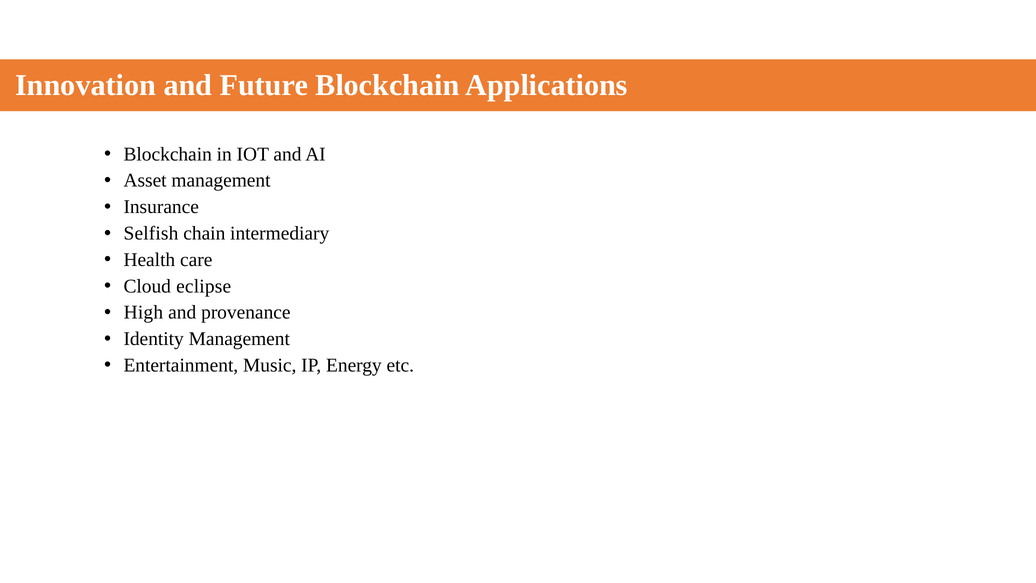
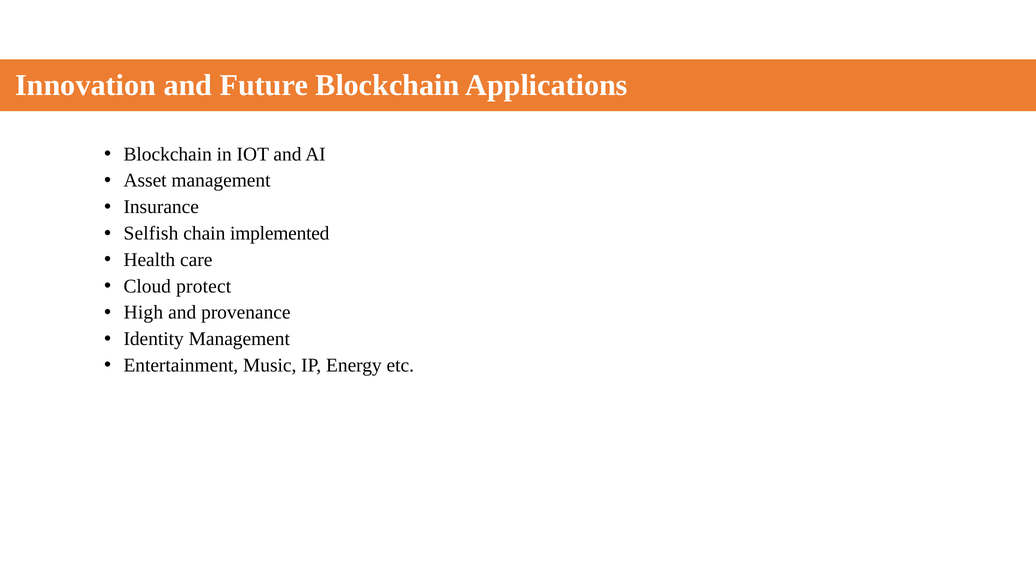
intermediary: intermediary -> implemented
eclipse: eclipse -> protect
